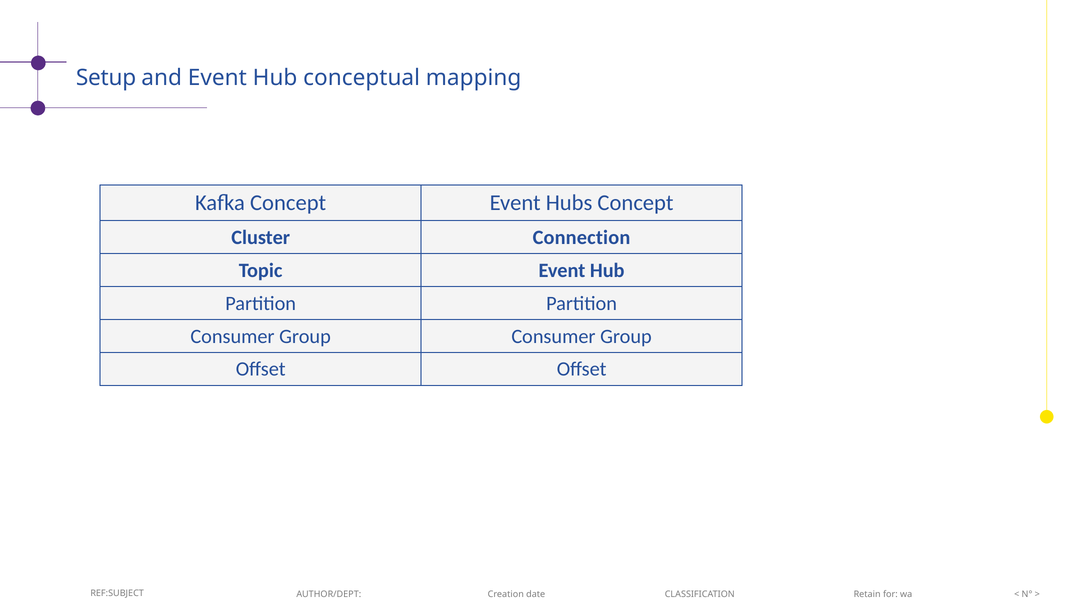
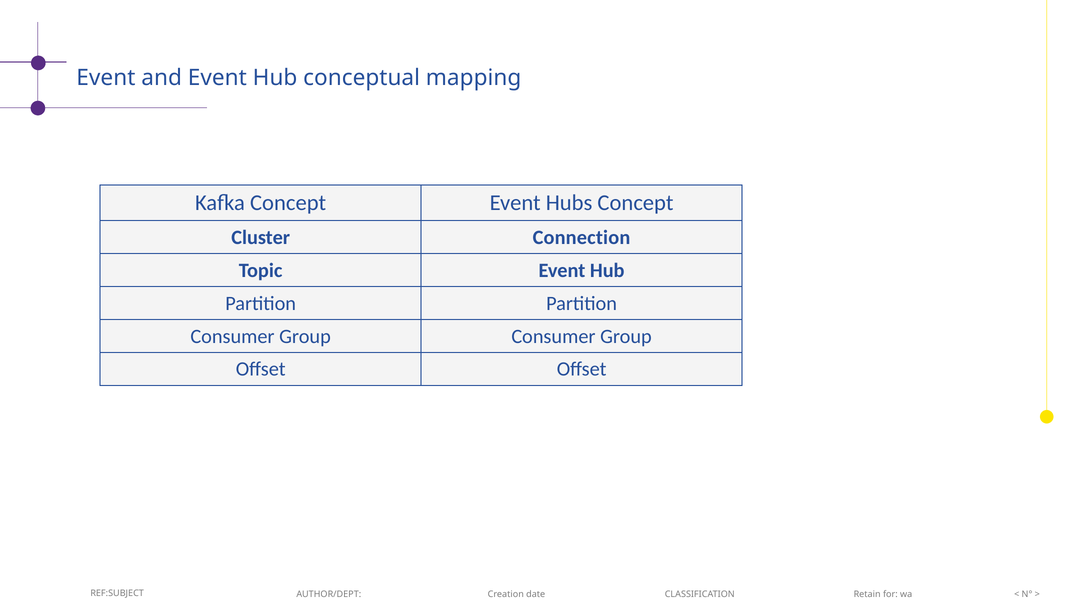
Setup at (106, 78): Setup -> Event
